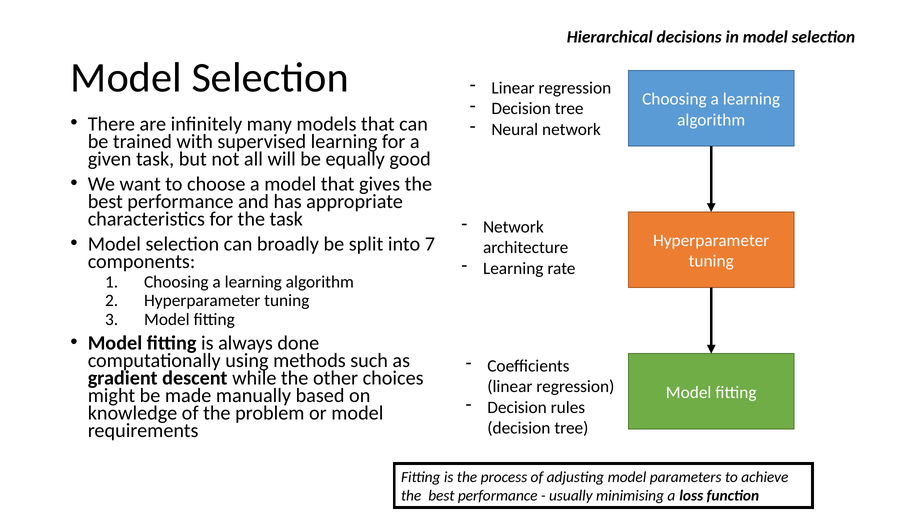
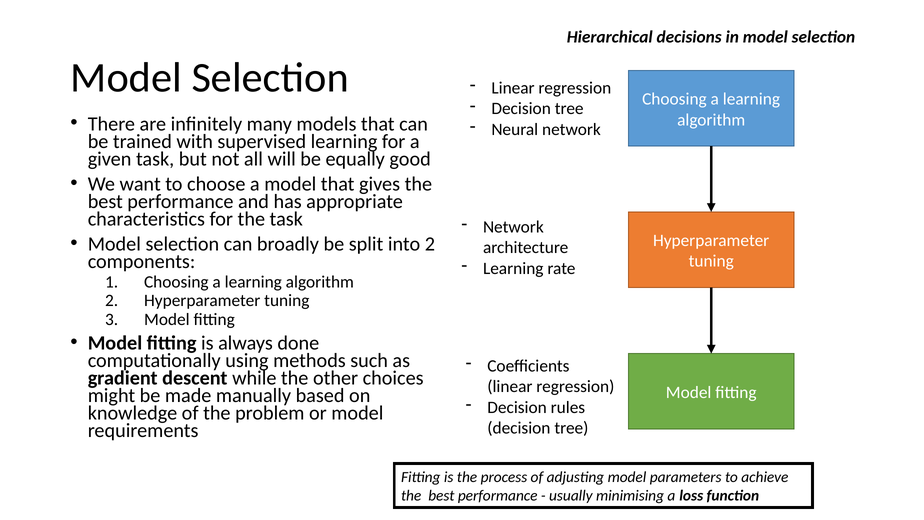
into 7: 7 -> 2
